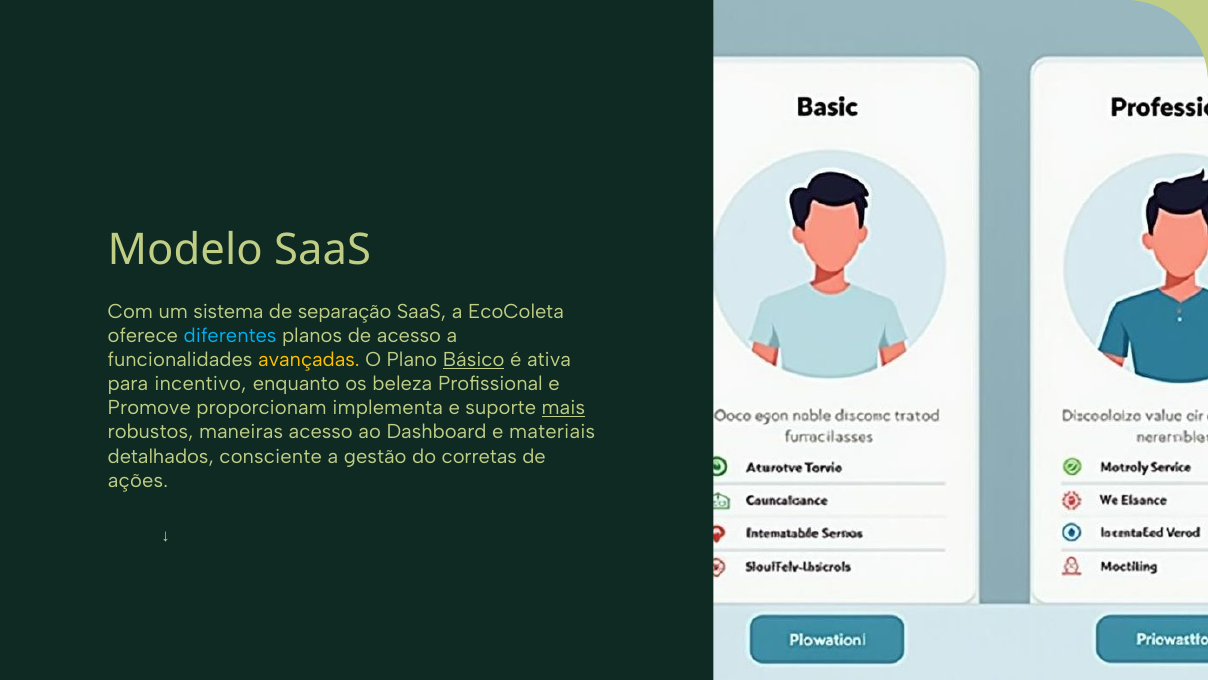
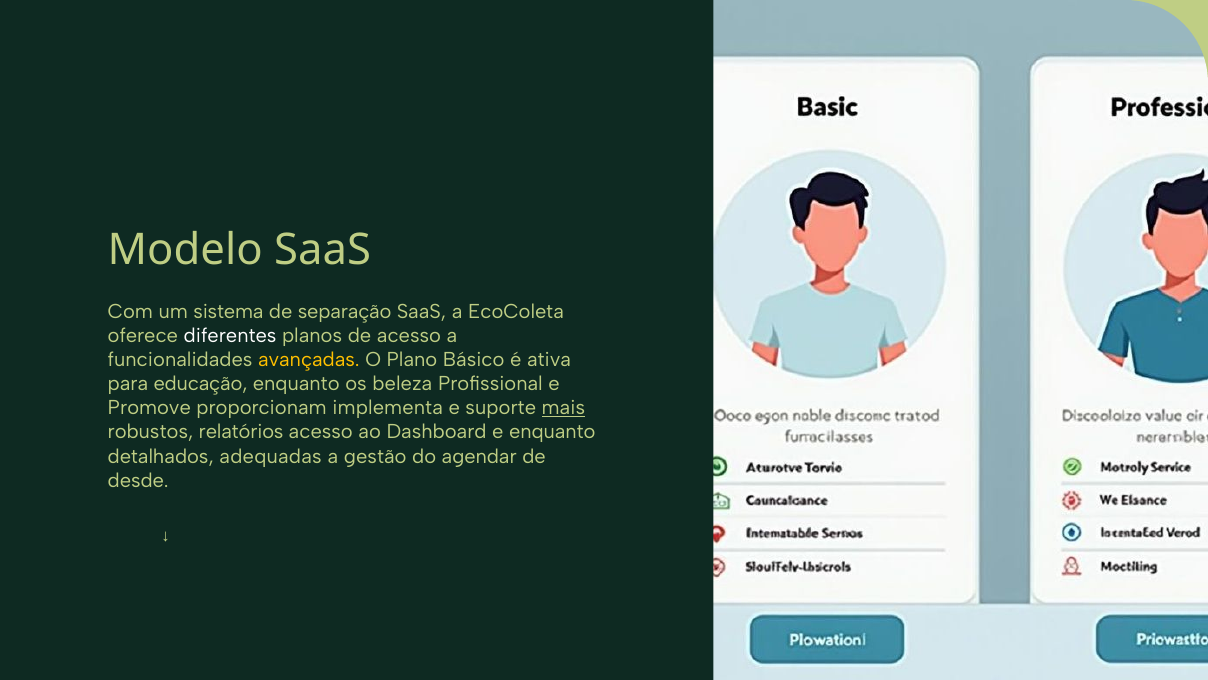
diferentes colour: light blue -> white
Básico underline: present -> none
incentivo: incentivo -> educação
maneiras: maneiras -> relatórios
e materiais: materiais -> enquanto
consciente: consciente -> adequadas
corretas: corretas -> agendar
ações: ações -> desde
